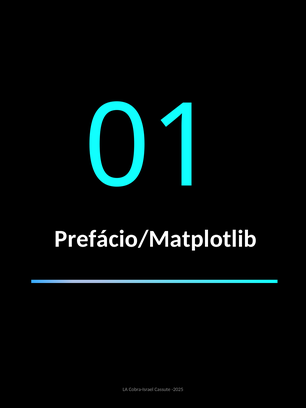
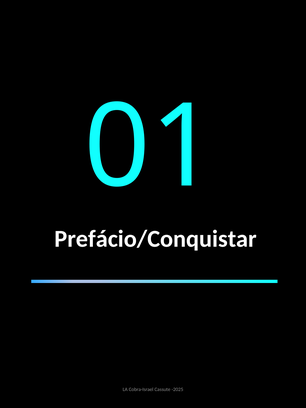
Prefácio/Matplotlib: Prefácio/Matplotlib -> Prefácio/Conquistar
